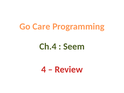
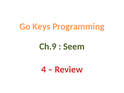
Care: Care -> Keys
Ch.4: Ch.4 -> Ch.9
